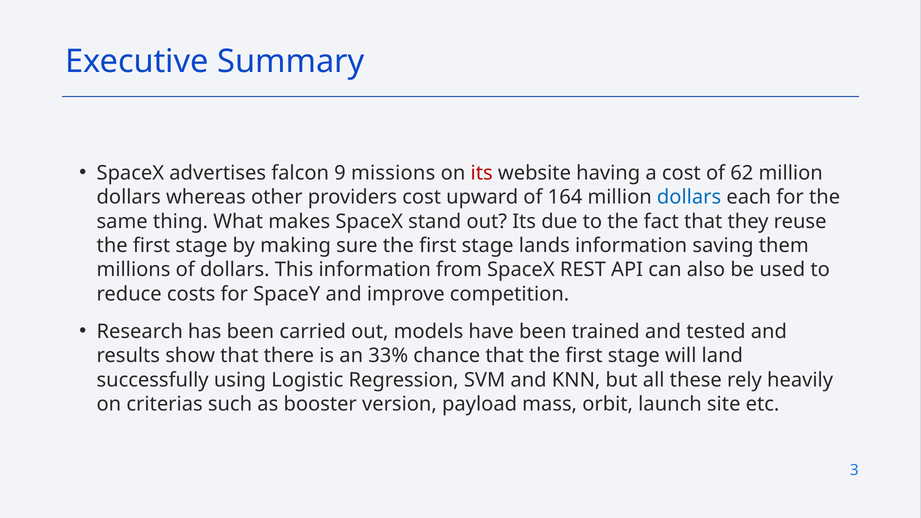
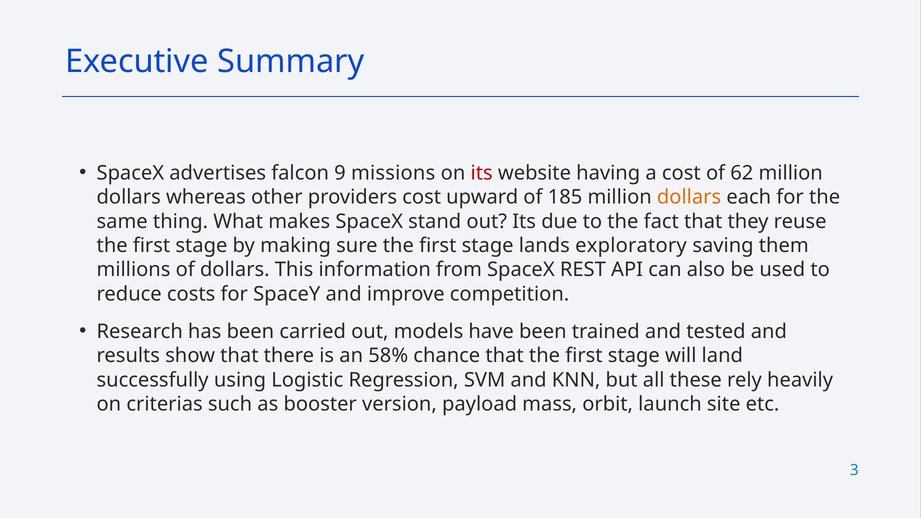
164: 164 -> 185
dollars at (689, 197) colour: blue -> orange
lands information: information -> exploratory
33%: 33% -> 58%
